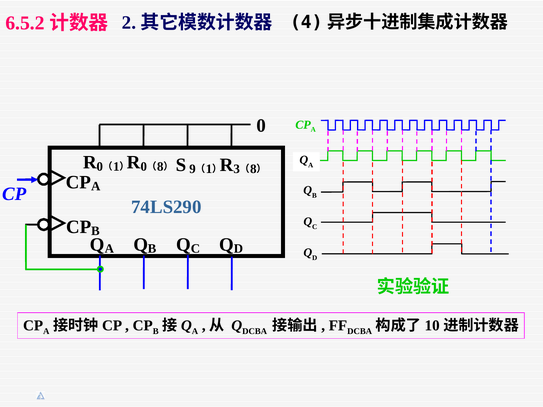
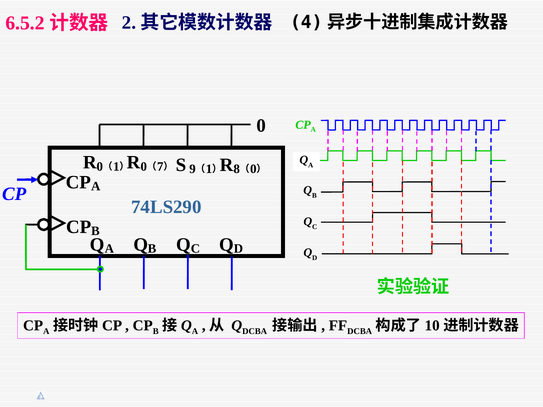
8 at (160, 167): 8 -> 7
3: 3 -> 8
8 at (253, 169): 8 -> 0
